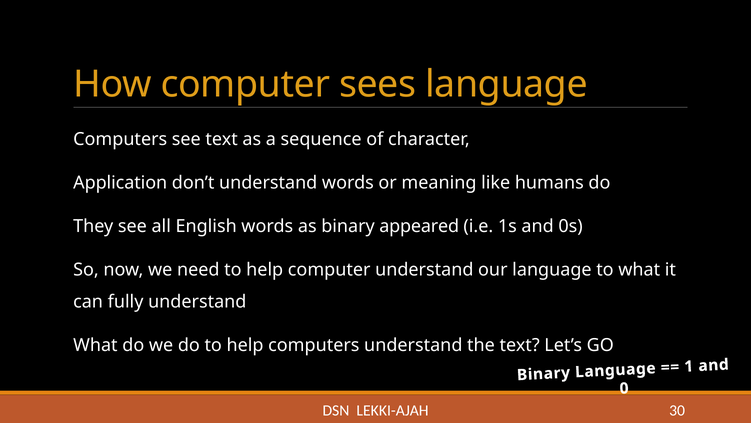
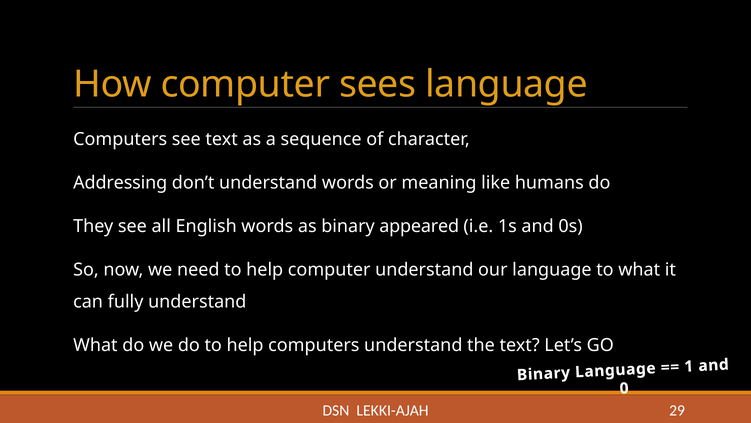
Application: Application -> Addressing
30: 30 -> 29
